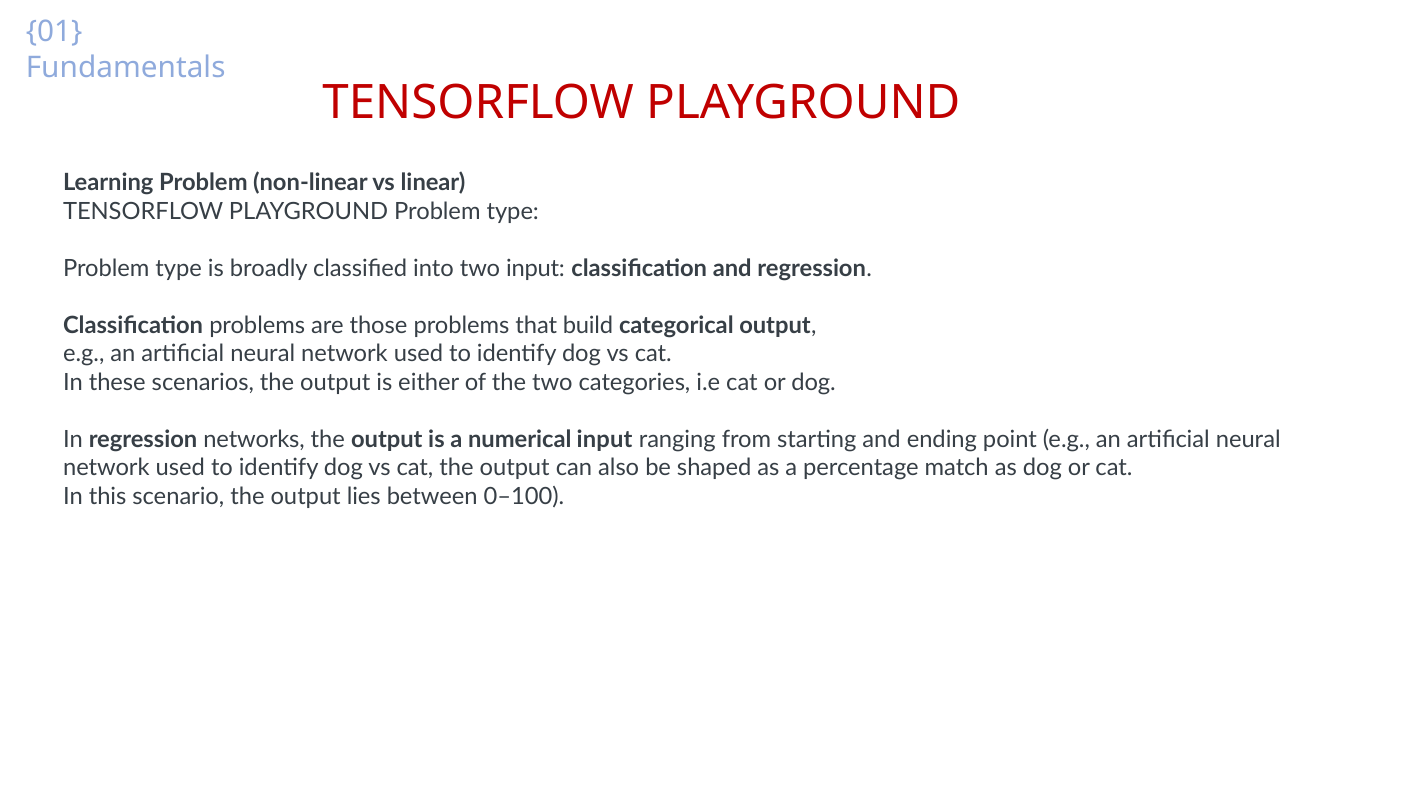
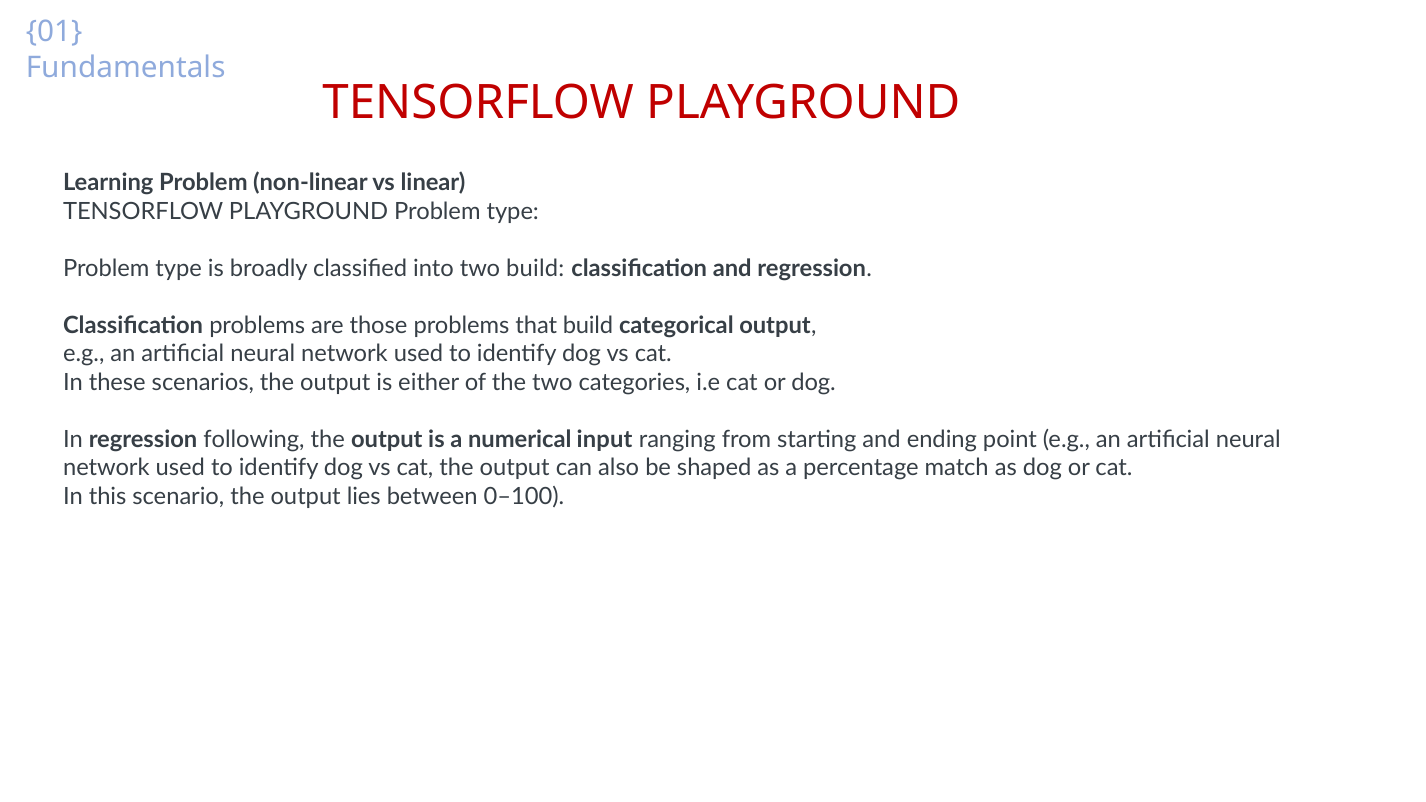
two input: input -> build
networks: networks -> following
